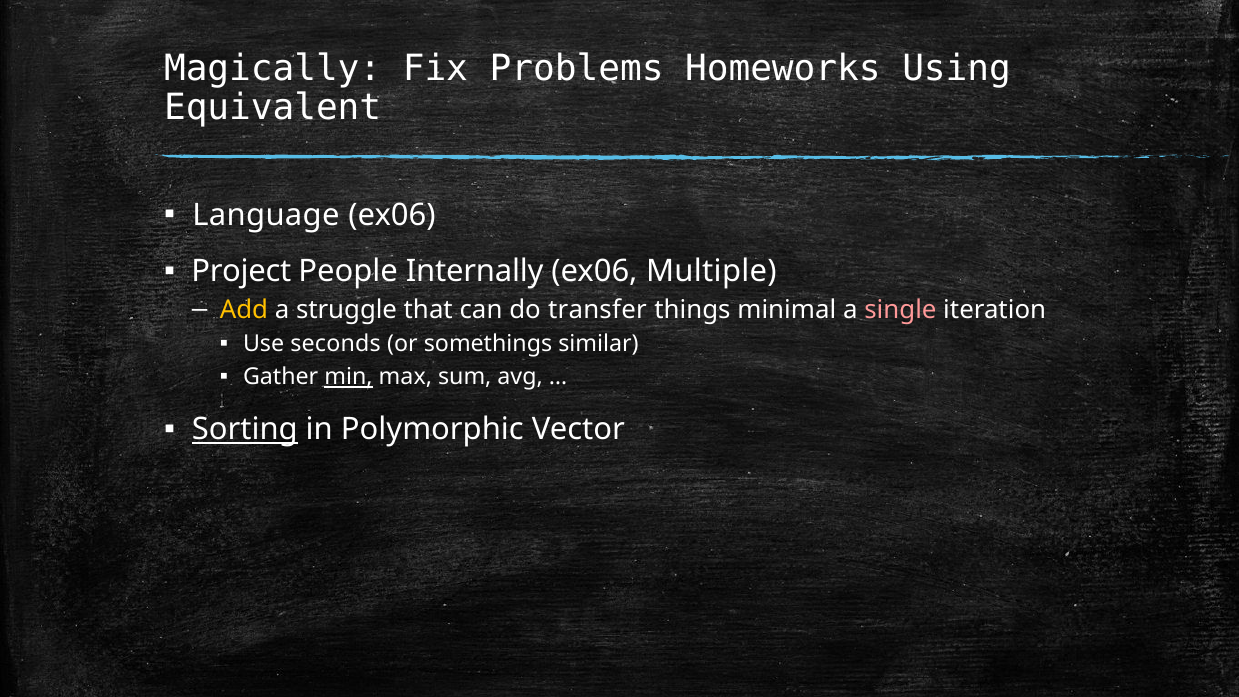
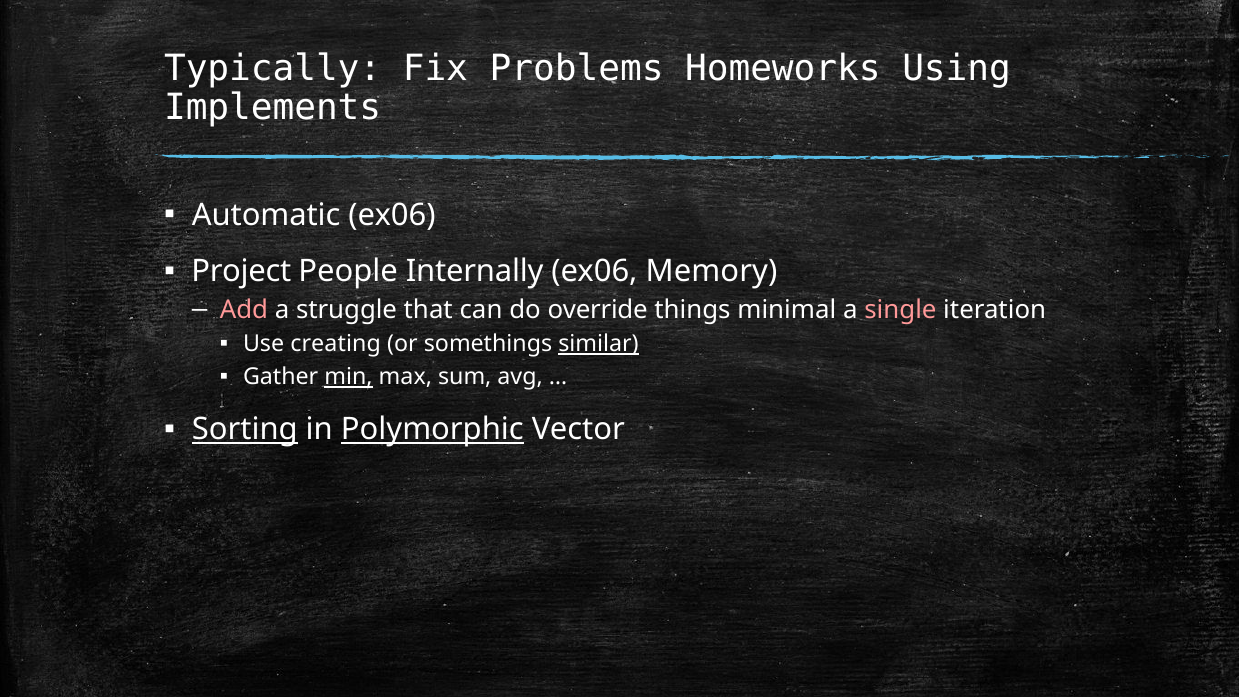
Magically: Magically -> Typically
Equivalent: Equivalent -> Implements
Language: Language -> Automatic
Multiple: Multiple -> Memory
Add colour: yellow -> pink
transfer: transfer -> override
seconds: seconds -> creating
similar underline: none -> present
Polymorphic underline: none -> present
